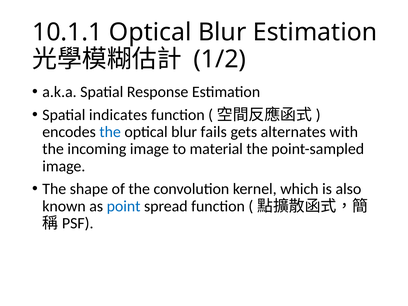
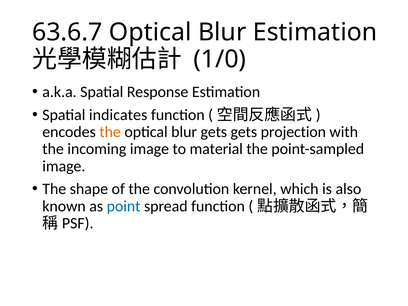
10.1.1: 10.1.1 -> 63.6.7
1/2: 1/2 -> 1/0
the at (110, 132) colour: blue -> orange
blur fails: fails -> gets
alternates: alternates -> projection
